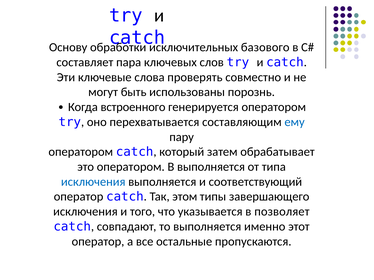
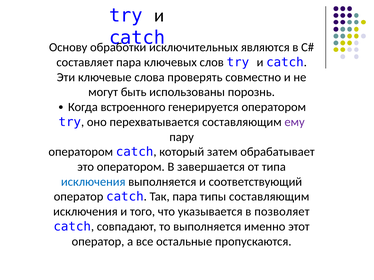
базового: базового -> являются
ему colour: blue -> purple
В выполняется: выполняется -> завершается
Так этом: этом -> пара
типы завершающего: завершающего -> составляющим
